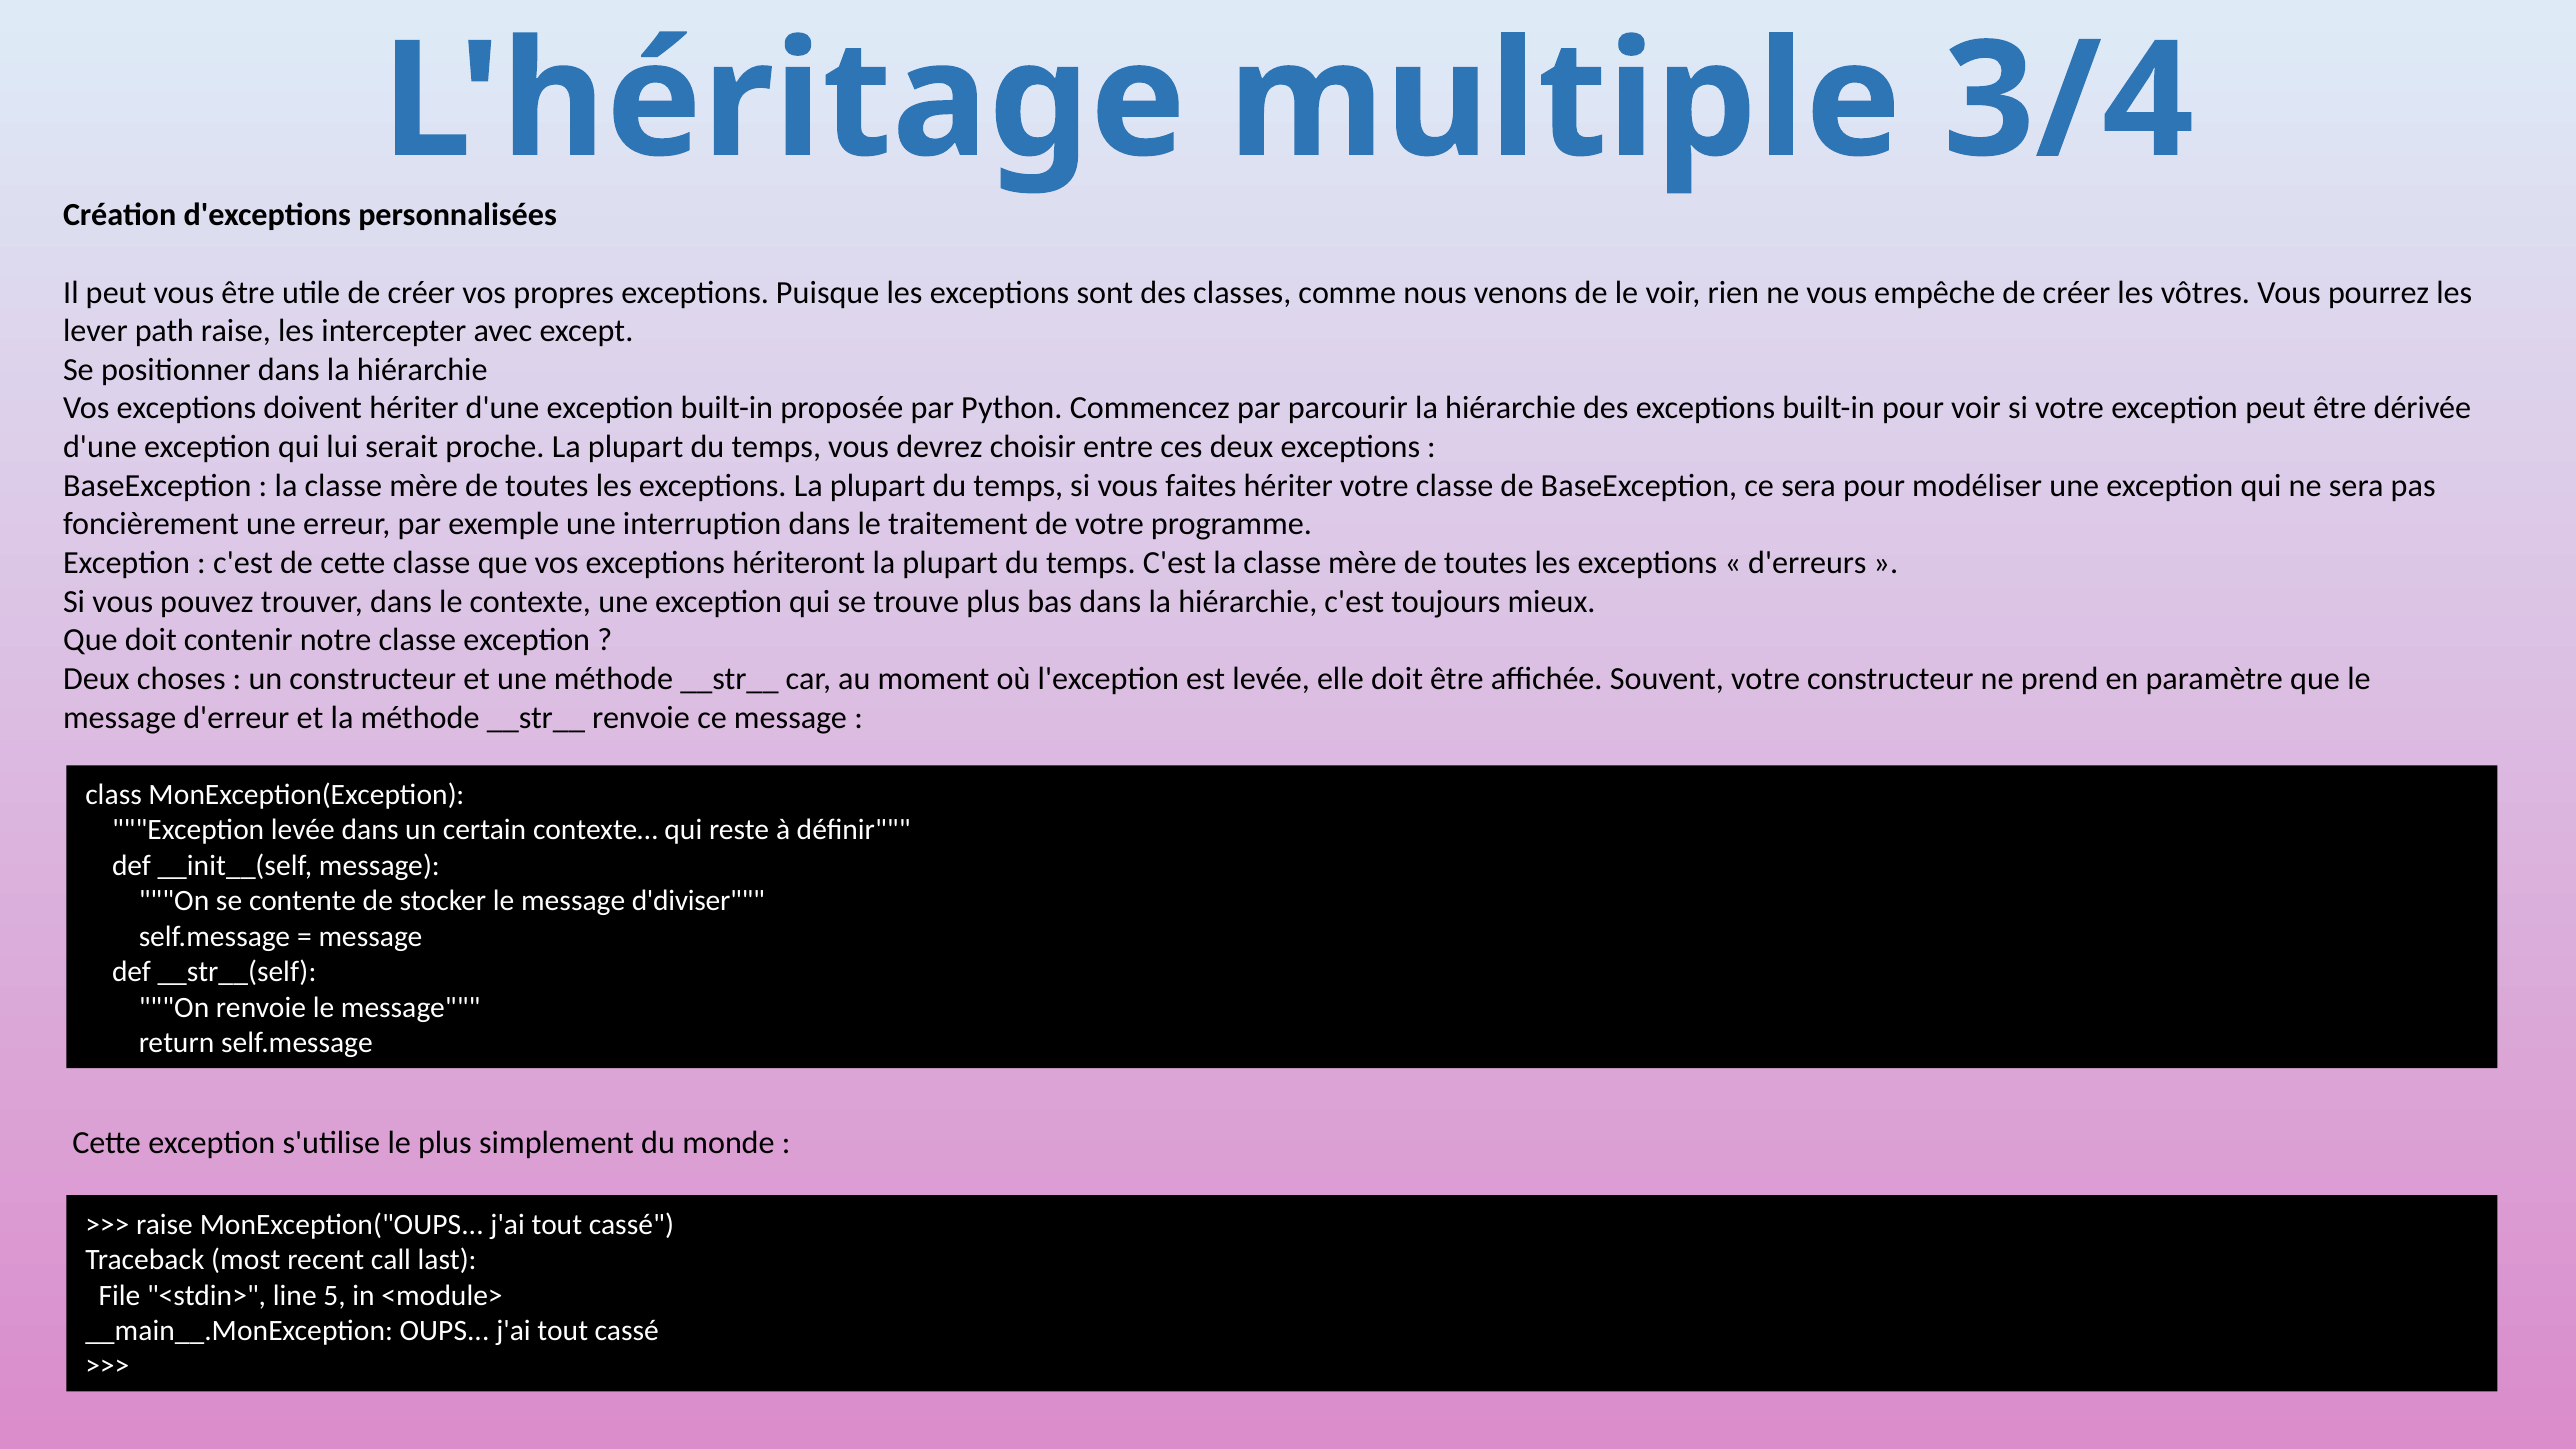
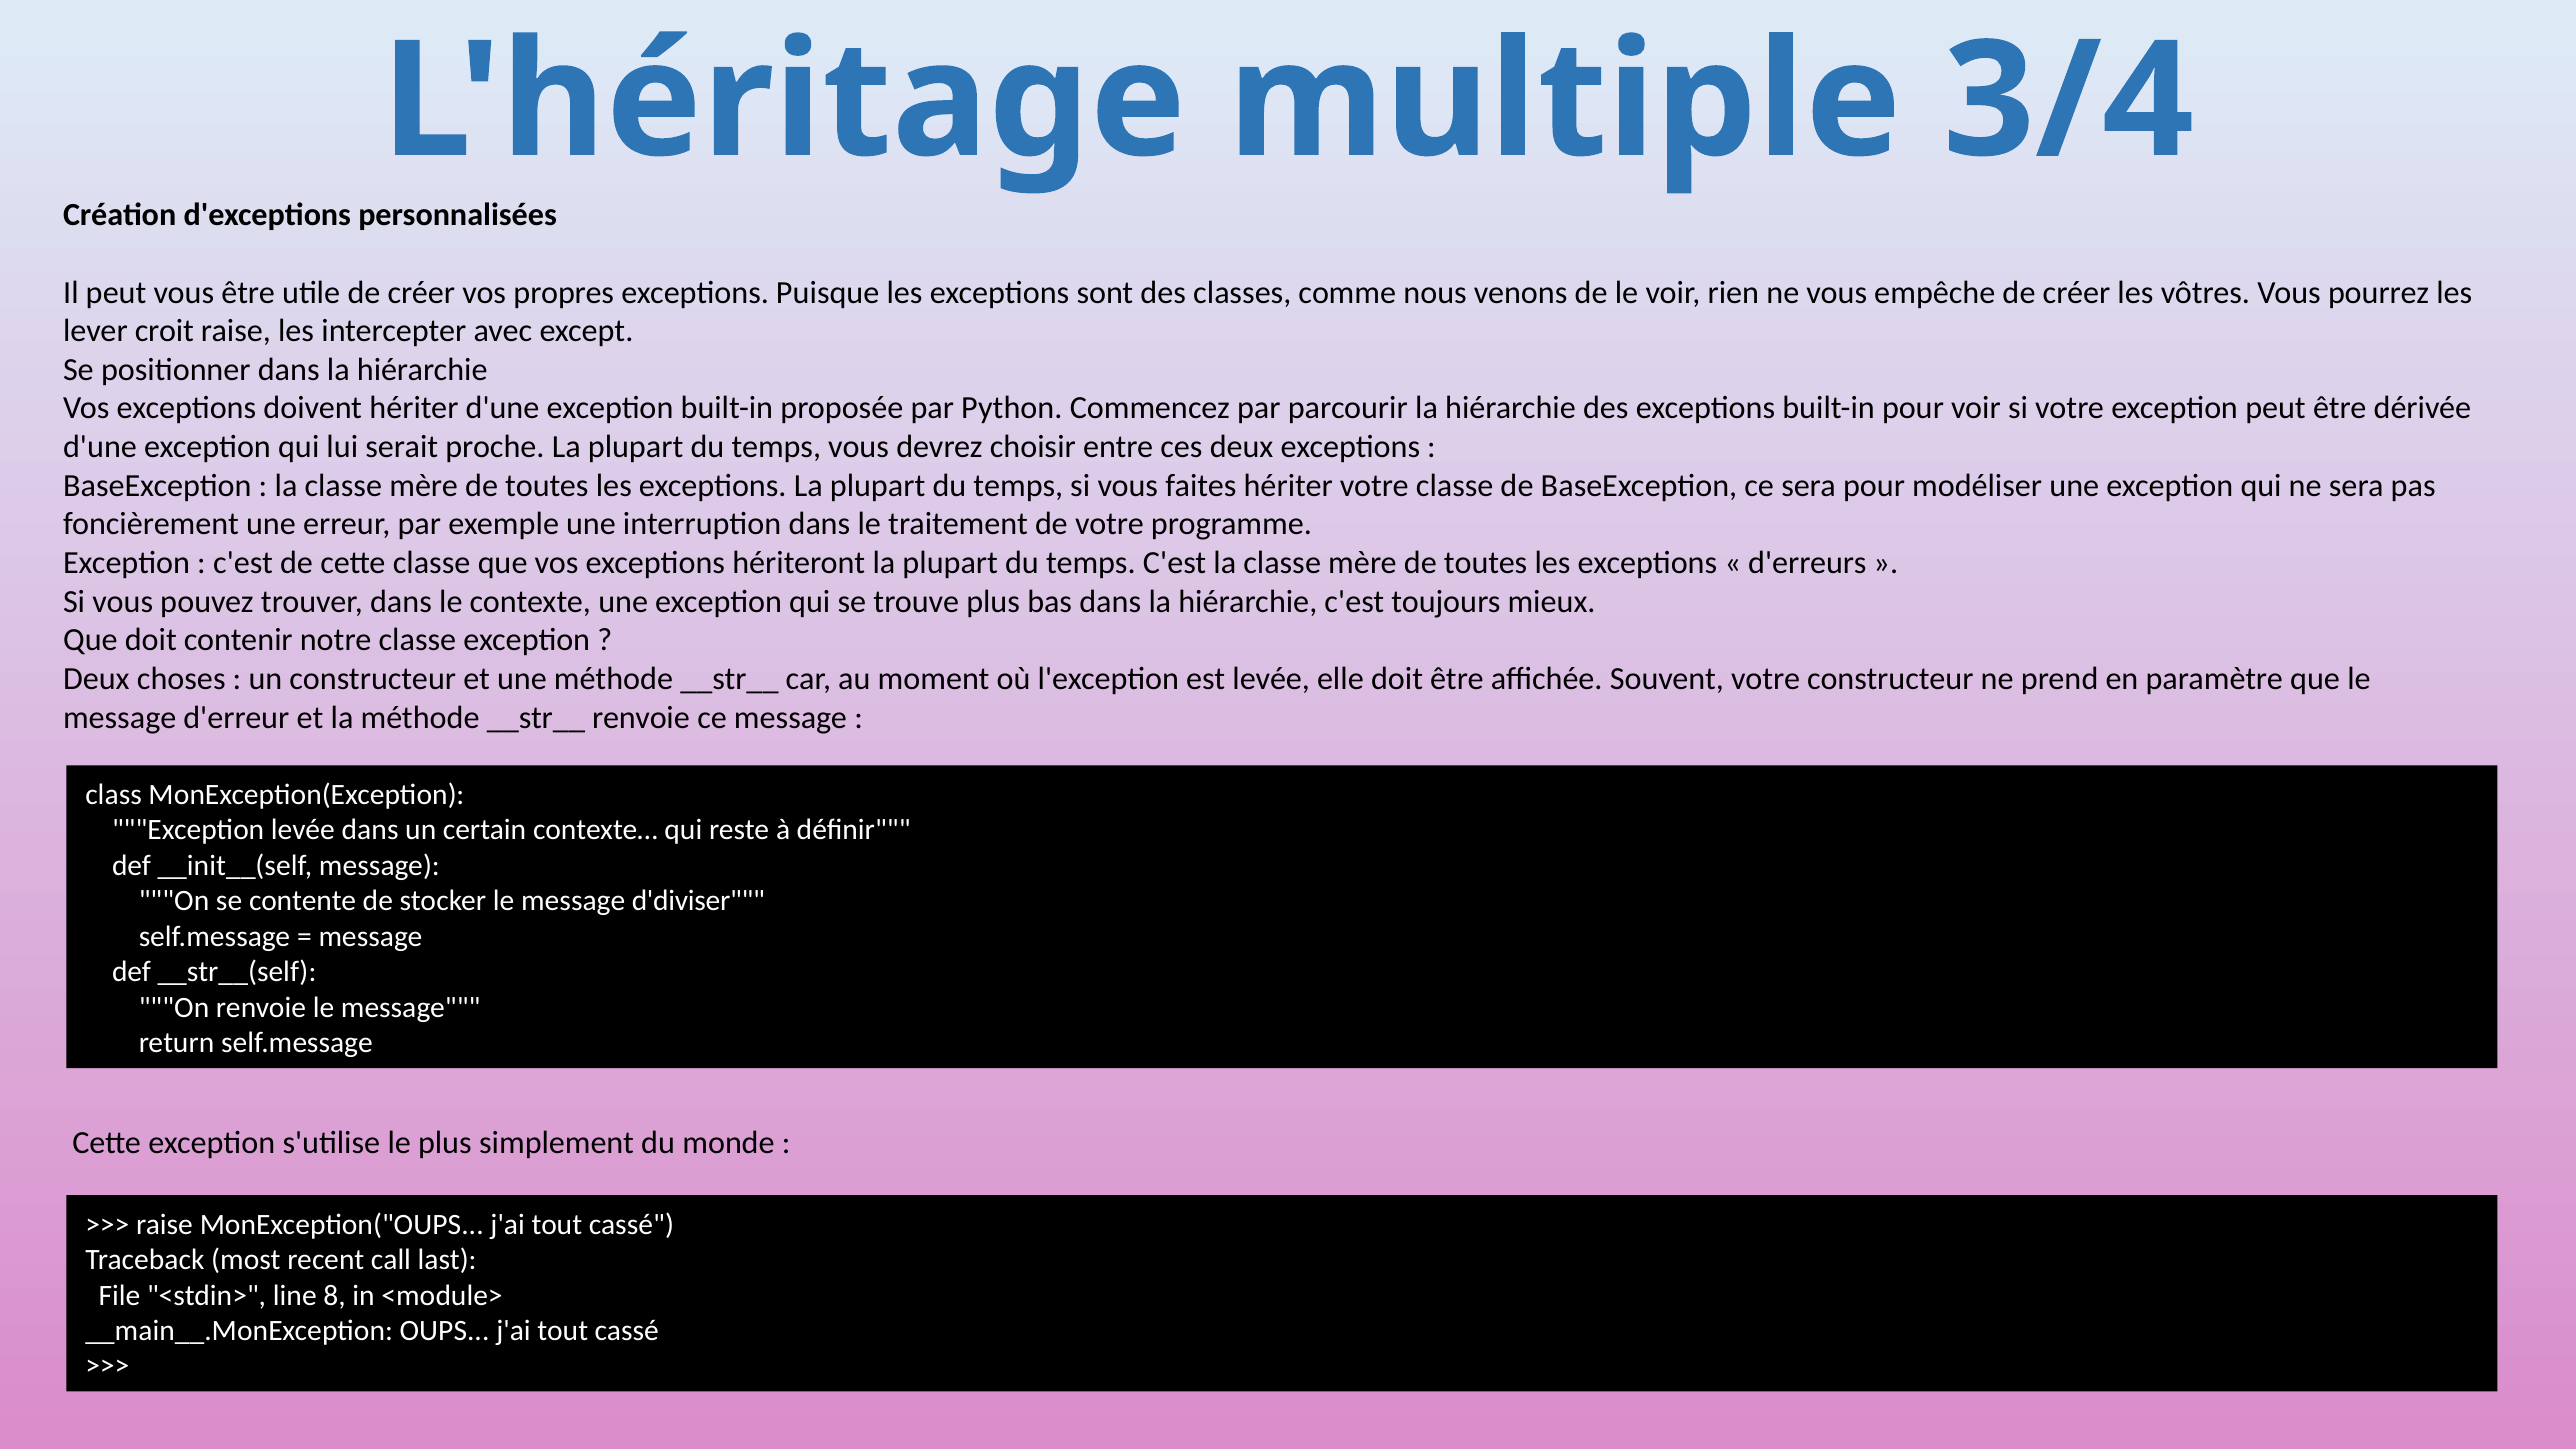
path: path -> croit
5: 5 -> 8
